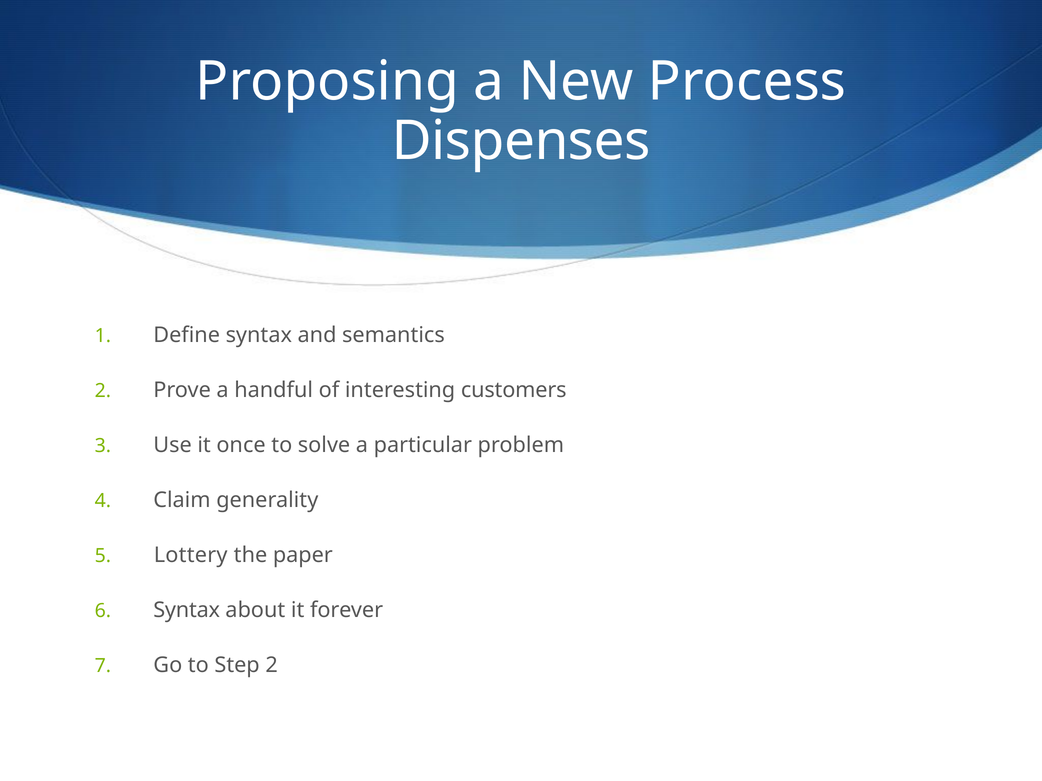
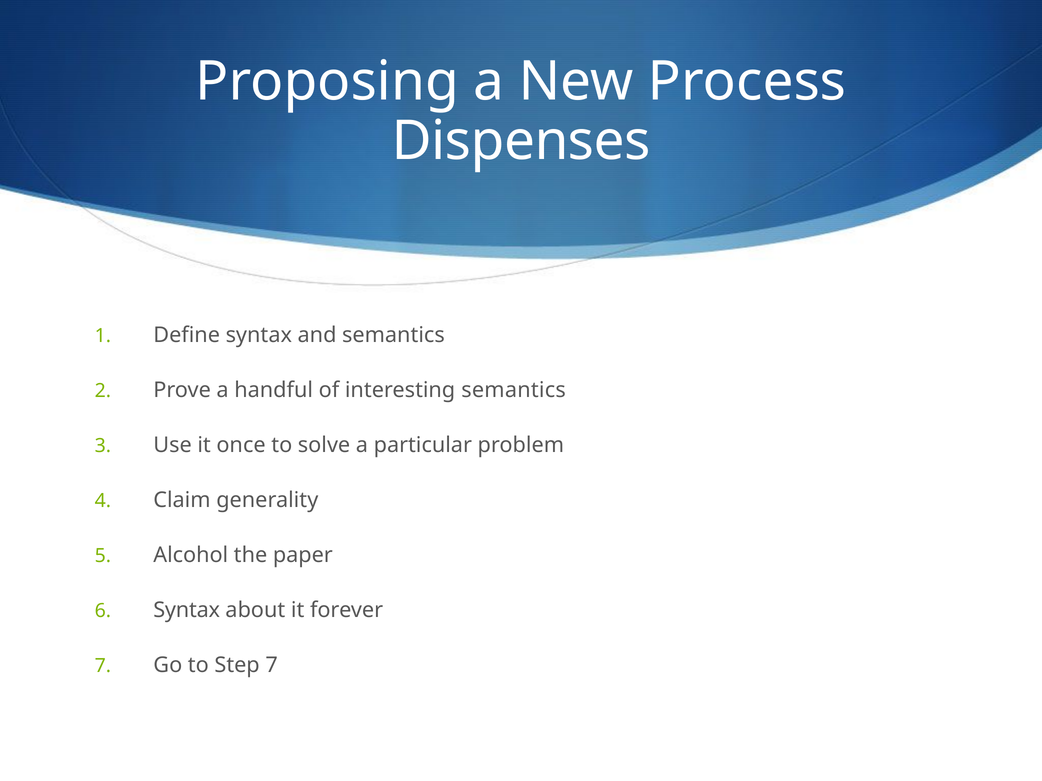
interesting customers: customers -> semantics
Lottery: Lottery -> Alcohol
Step 2: 2 -> 7
